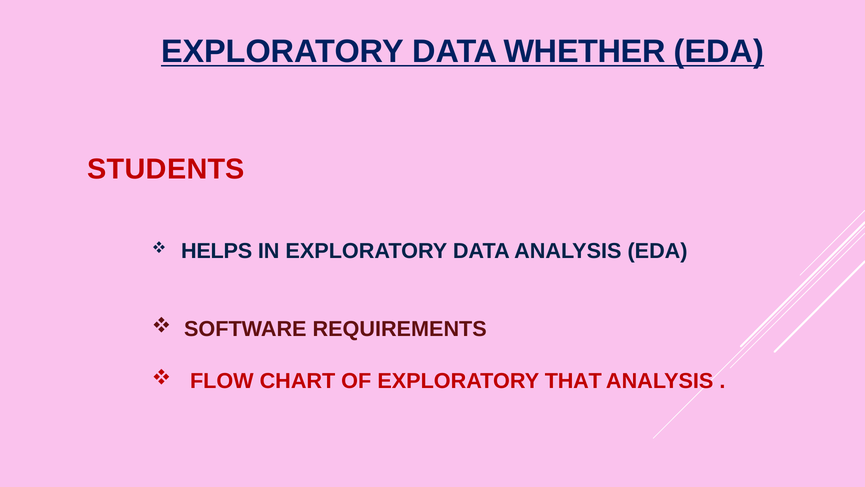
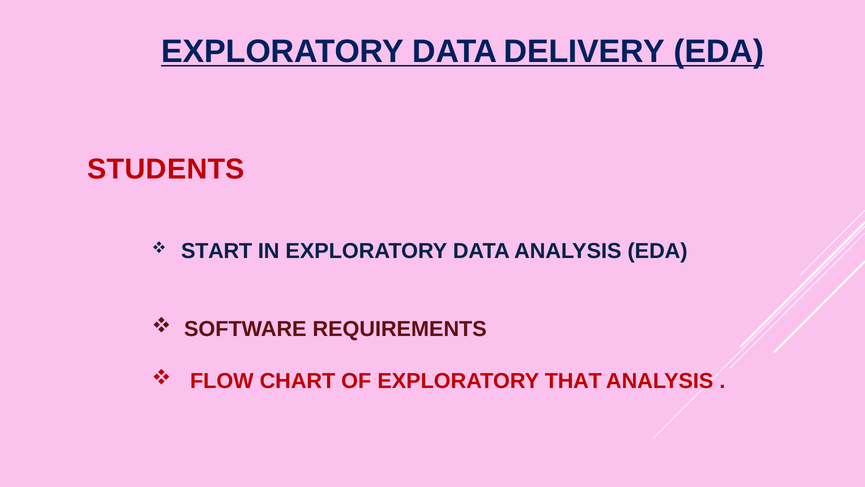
WHETHER: WHETHER -> DELIVERY
HELPS: HELPS -> START
